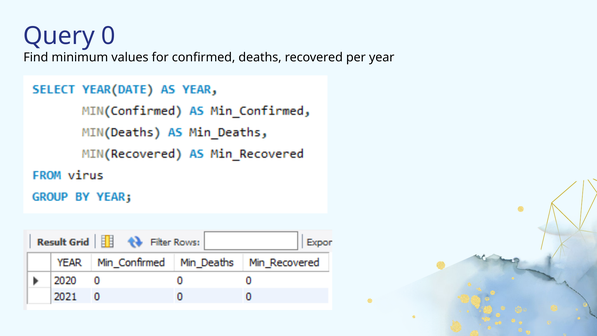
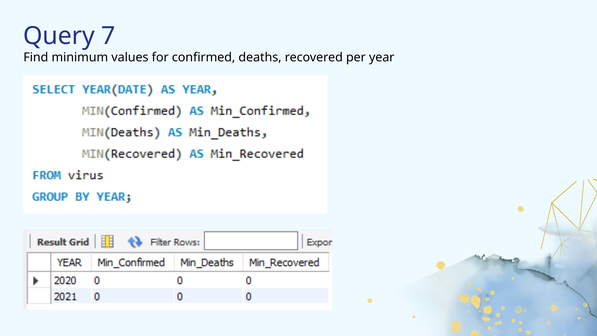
0: 0 -> 7
